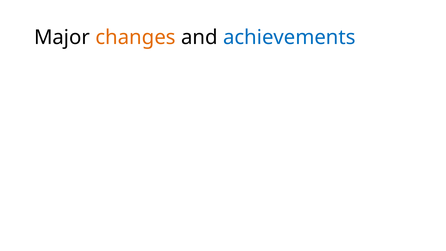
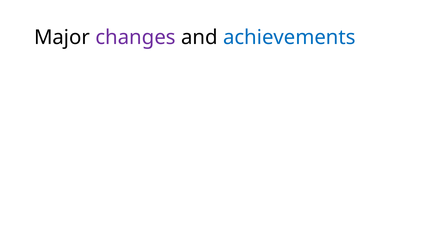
changes colour: orange -> purple
